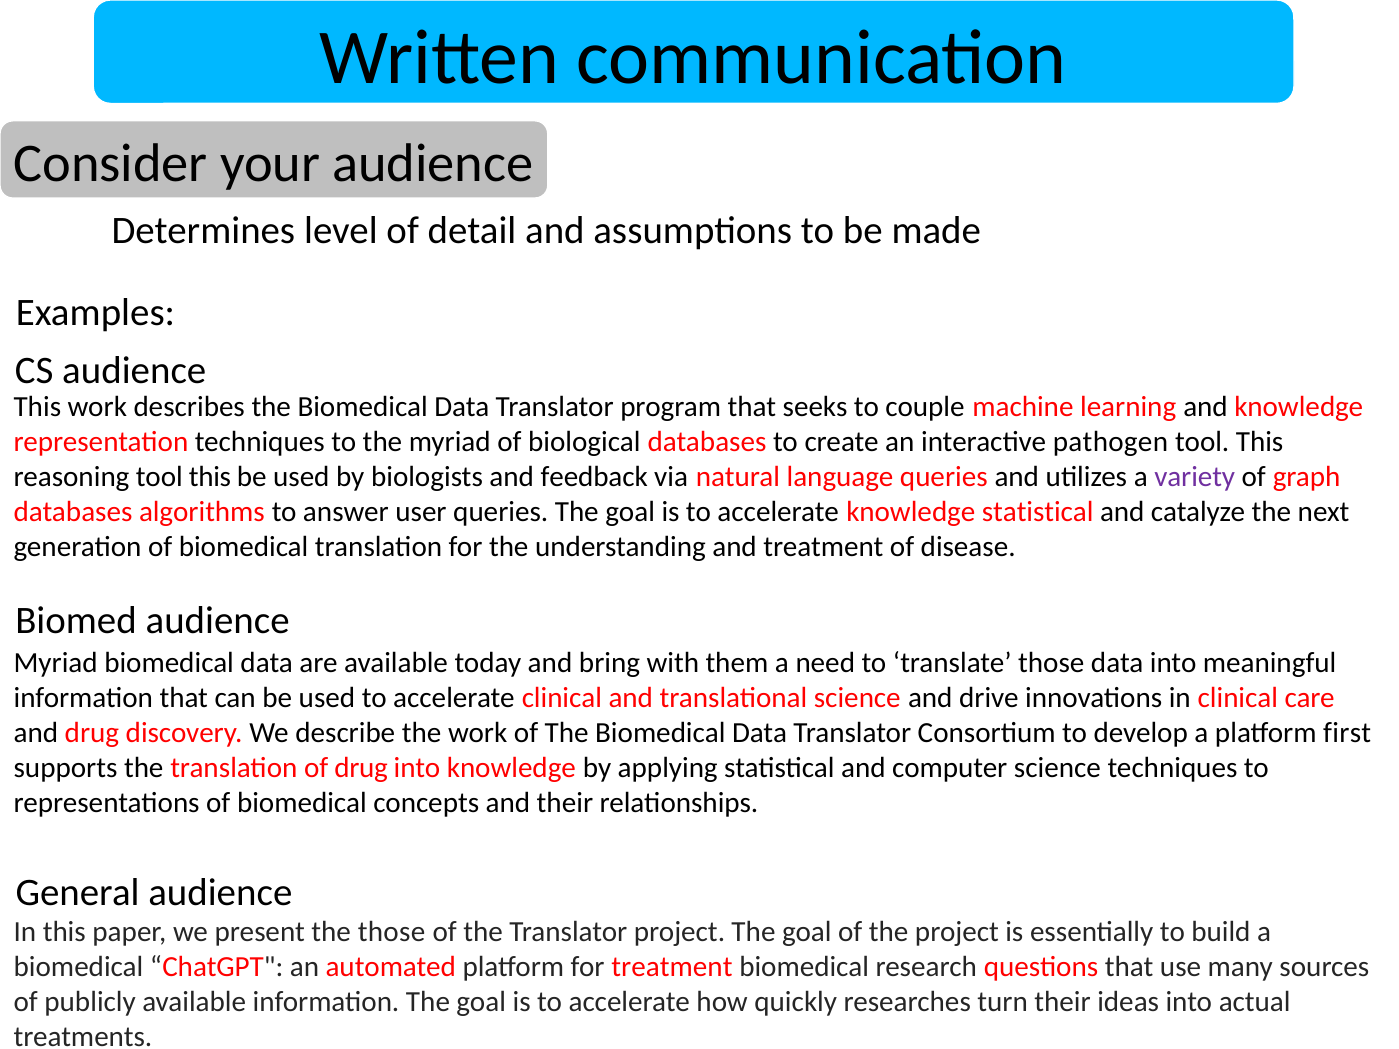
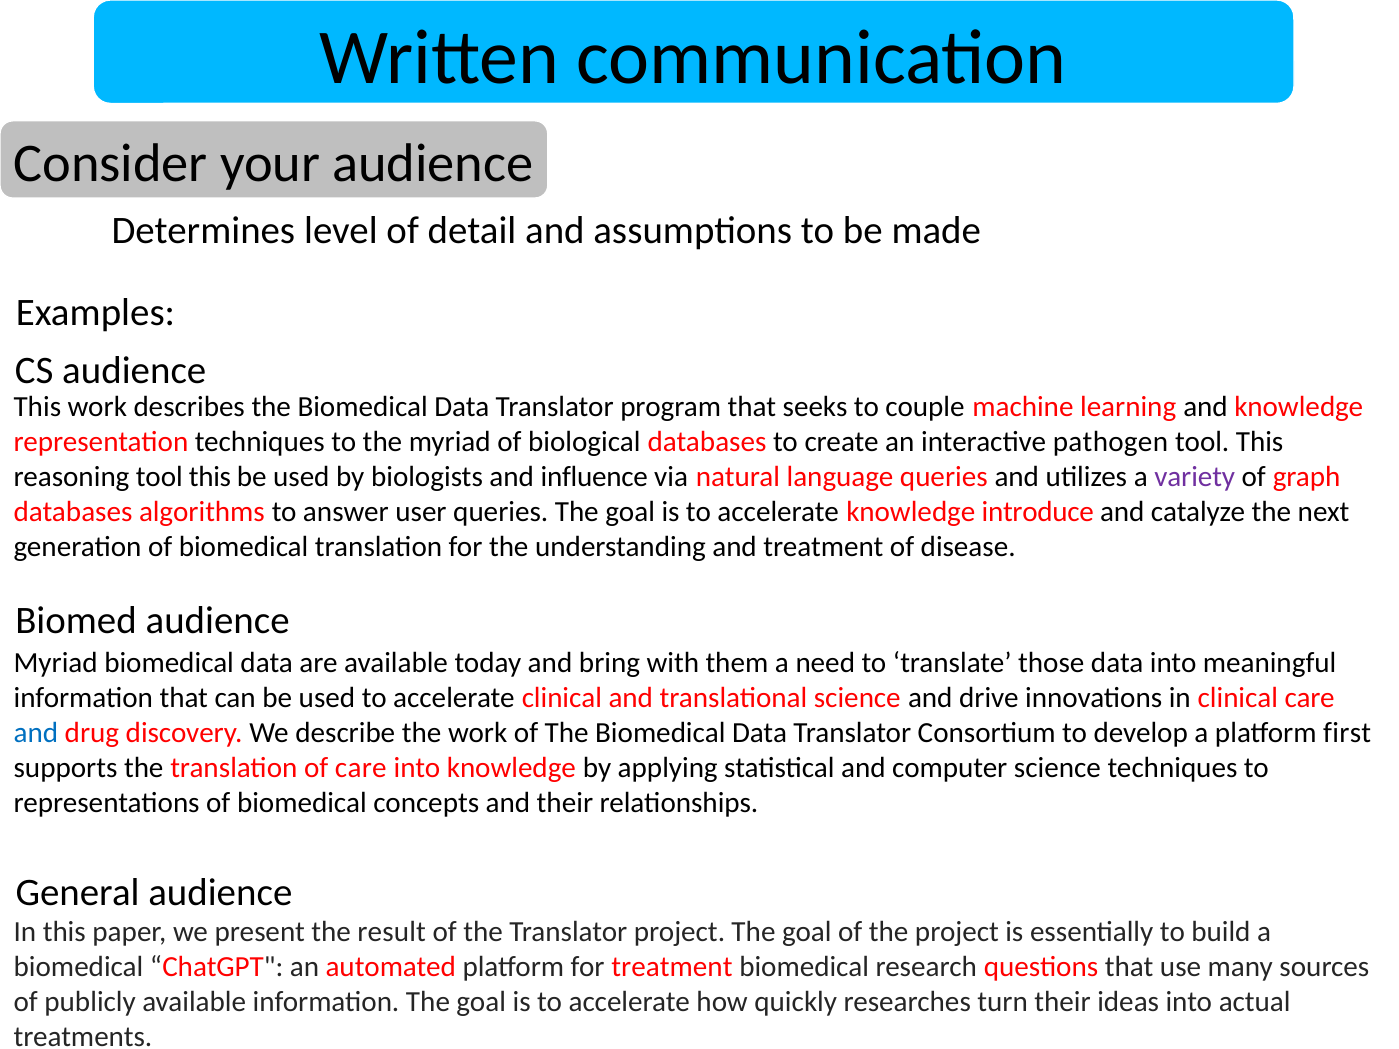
feedback: feedback -> influence
knowledge statistical: statistical -> introduce
and at (36, 733) colour: black -> blue
of drug: drug -> care
the those: those -> result
